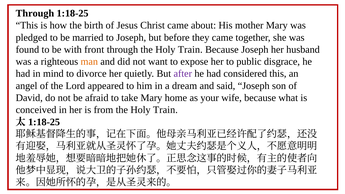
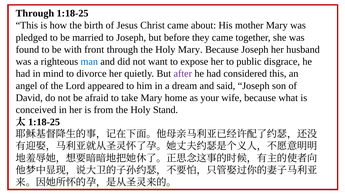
through the Holy Train: Train -> Mary
man colour: orange -> blue
from the Holy Train: Train -> Stand
